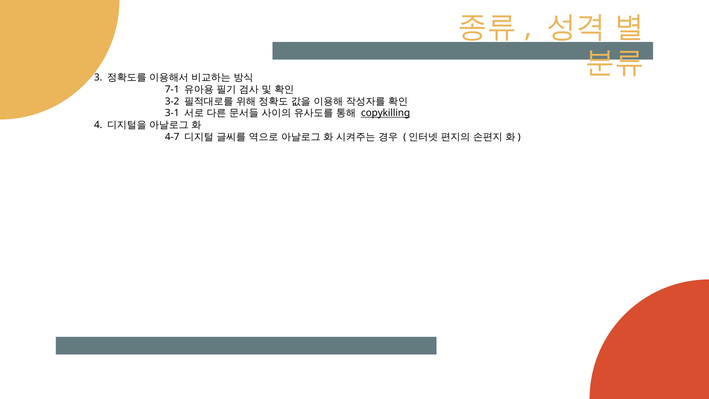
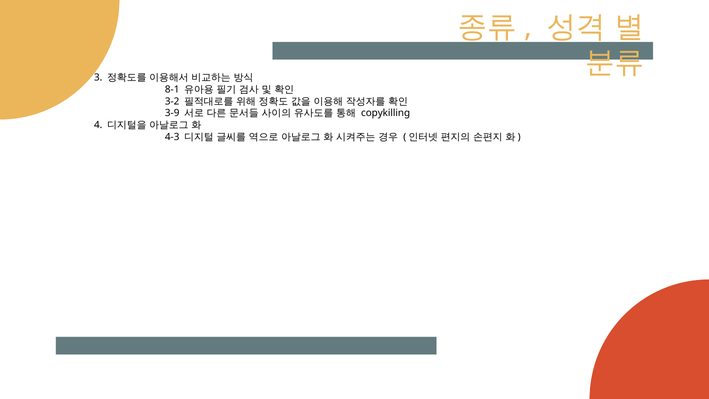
7-1: 7-1 -> 8-1
3-1: 3-1 -> 3-9
copykilling underline: present -> none
4-7: 4-7 -> 4-3
